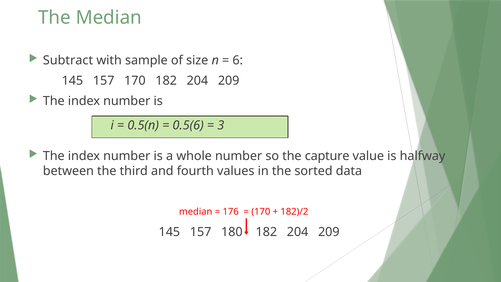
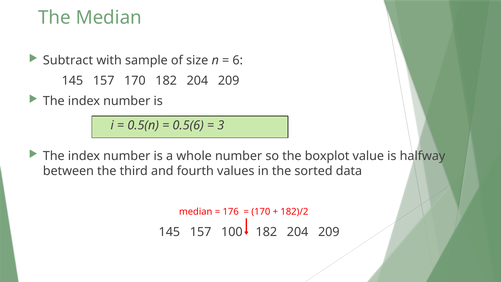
capture: capture -> boxplot
180: 180 -> 100
